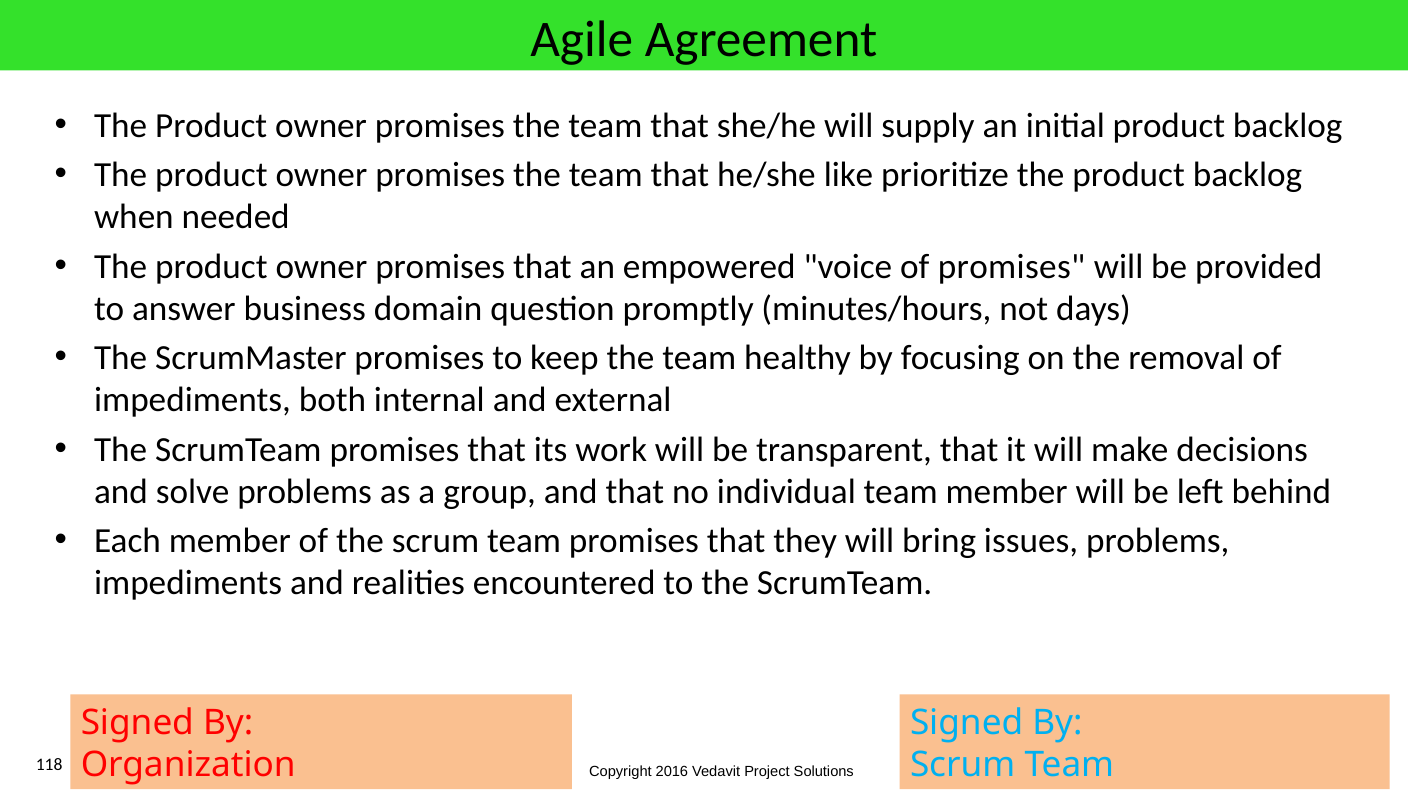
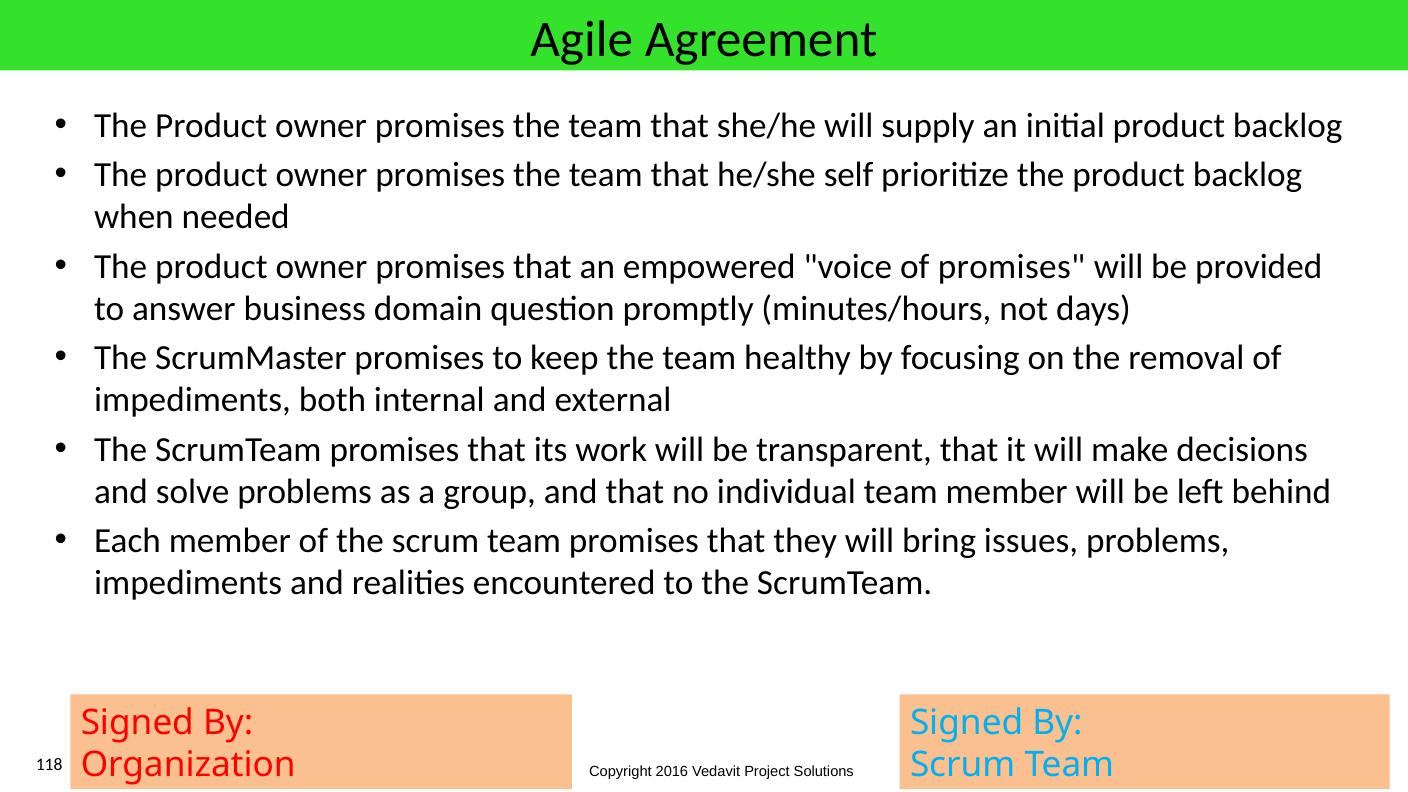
like: like -> self
